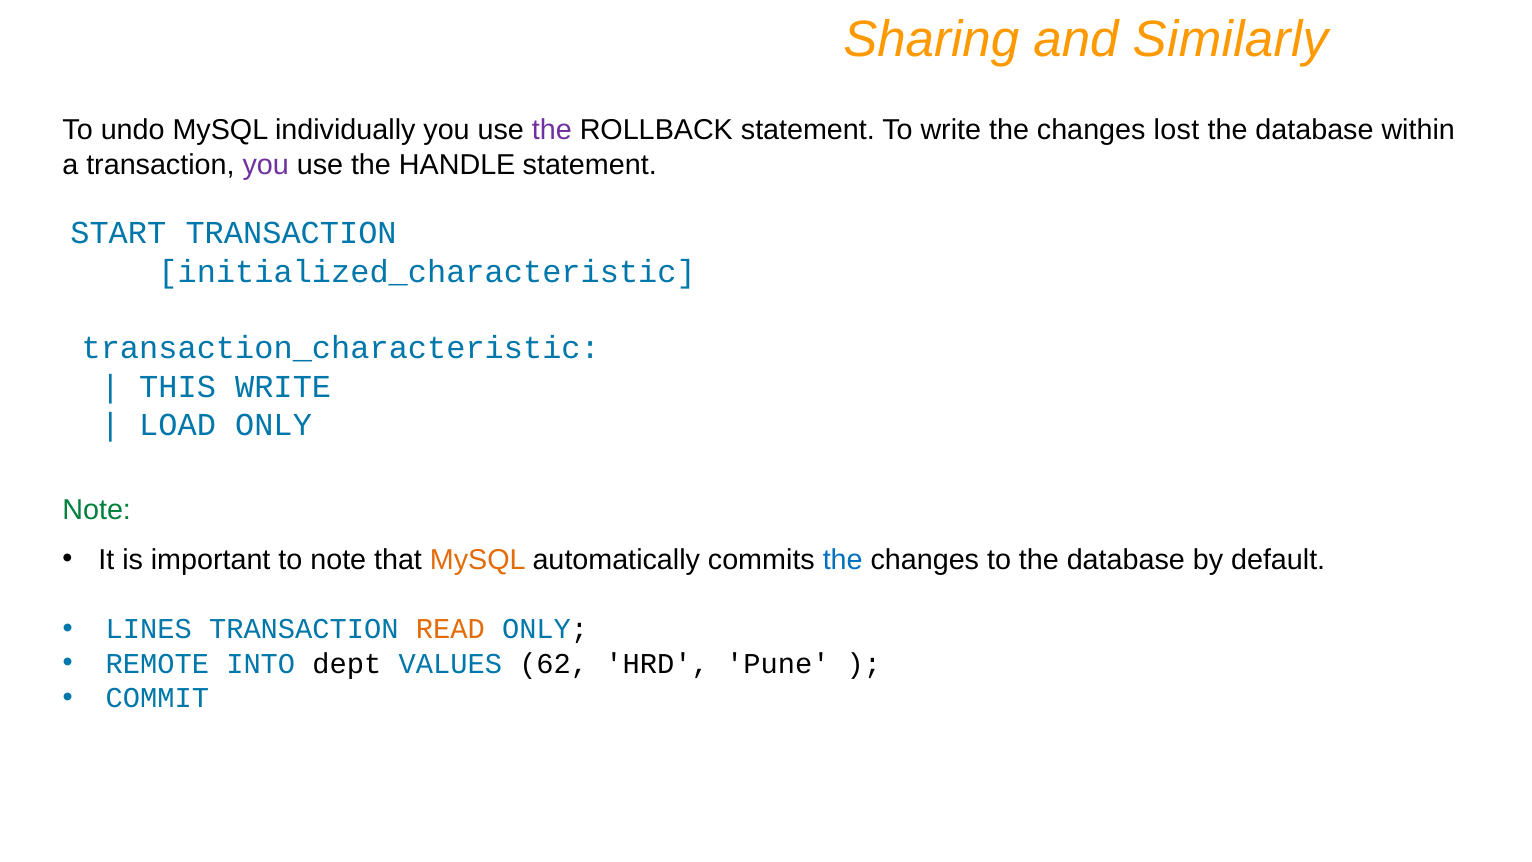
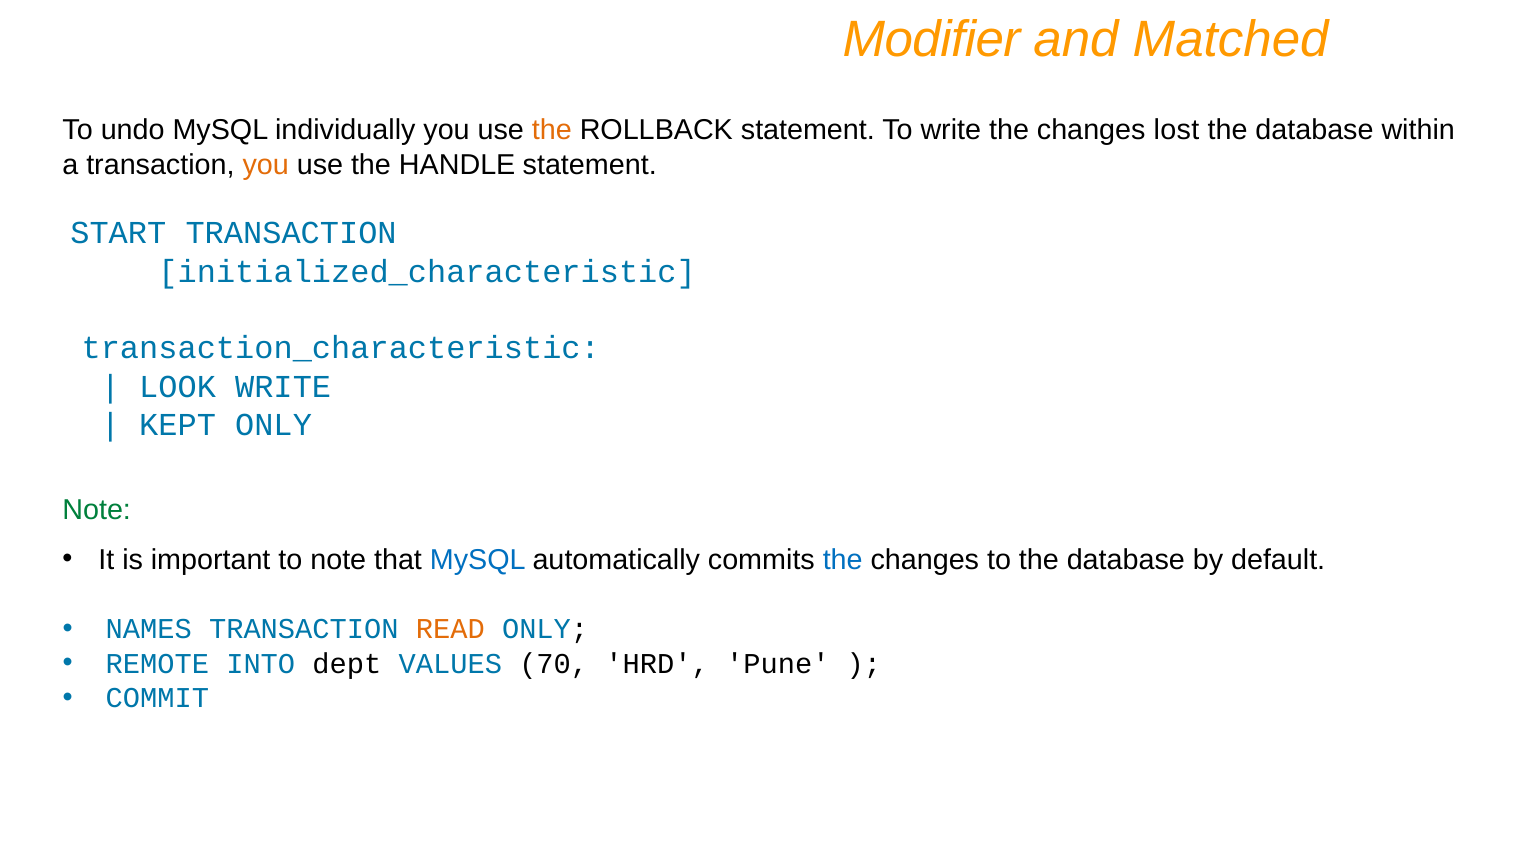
Sharing: Sharing -> Modifier
Similarly: Similarly -> Matched
the at (552, 130) colour: purple -> orange
you at (266, 165) colour: purple -> orange
THIS: THIS -> LOOK
LOAD: LOAD -> KEPT
MySQL at (478, 560) colour: orange -> blue
LINES: LINES -> NAMES
62: 62 -> 70
